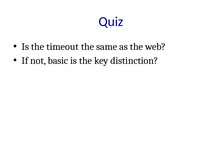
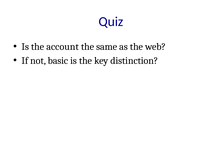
timeout: timeout -> account
